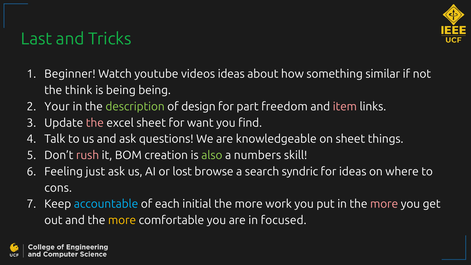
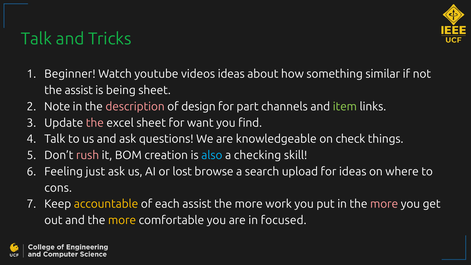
Last at (36, 39): Last -> Talk
the think: think -> assist
being being: being -> sheet
Your: Your -> Note
description colour: light green -> pink
freedom: freedom -> channels
item colour: pink -> light green
on sheet: sheet -> check
also colour: light green -> light blue
numbers: numbers -> checking
syndric: syndric -> upload
accountable colour: light blue -> yellow
each initial: initial -> assist
